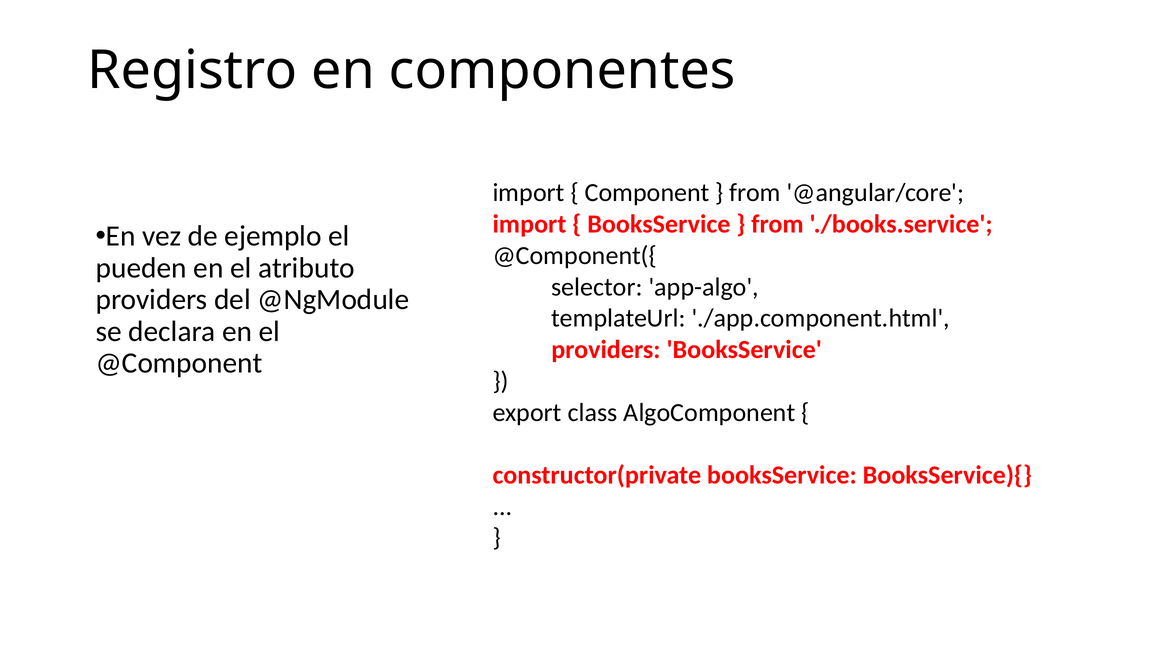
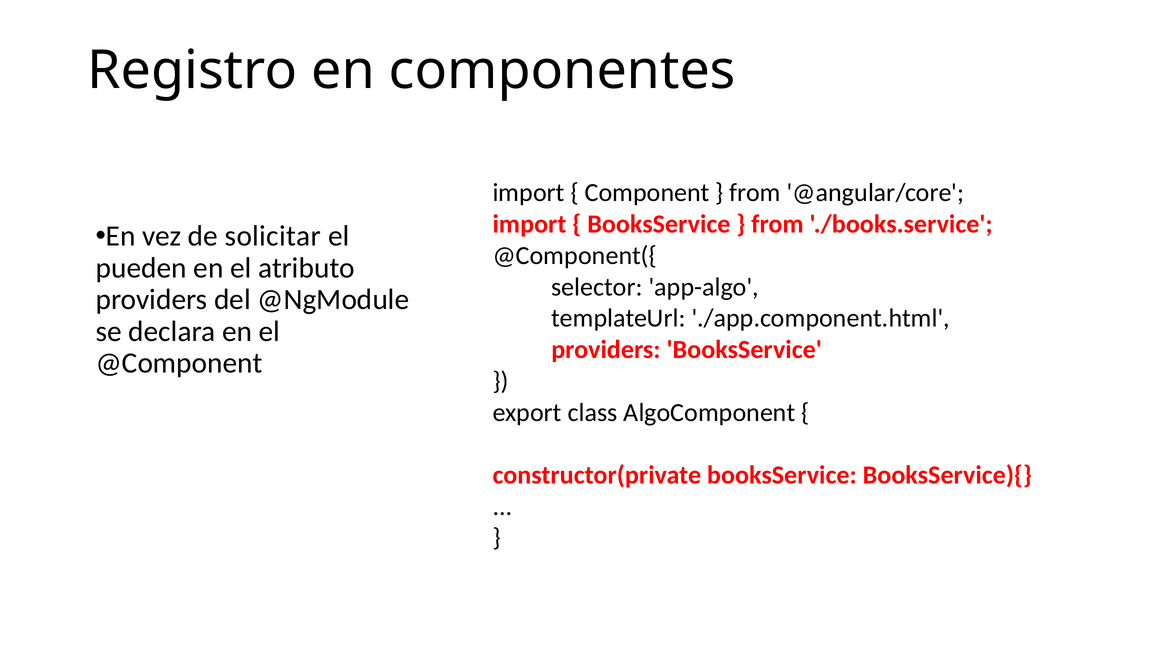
ejemplo: ejemplo -> solicitar
